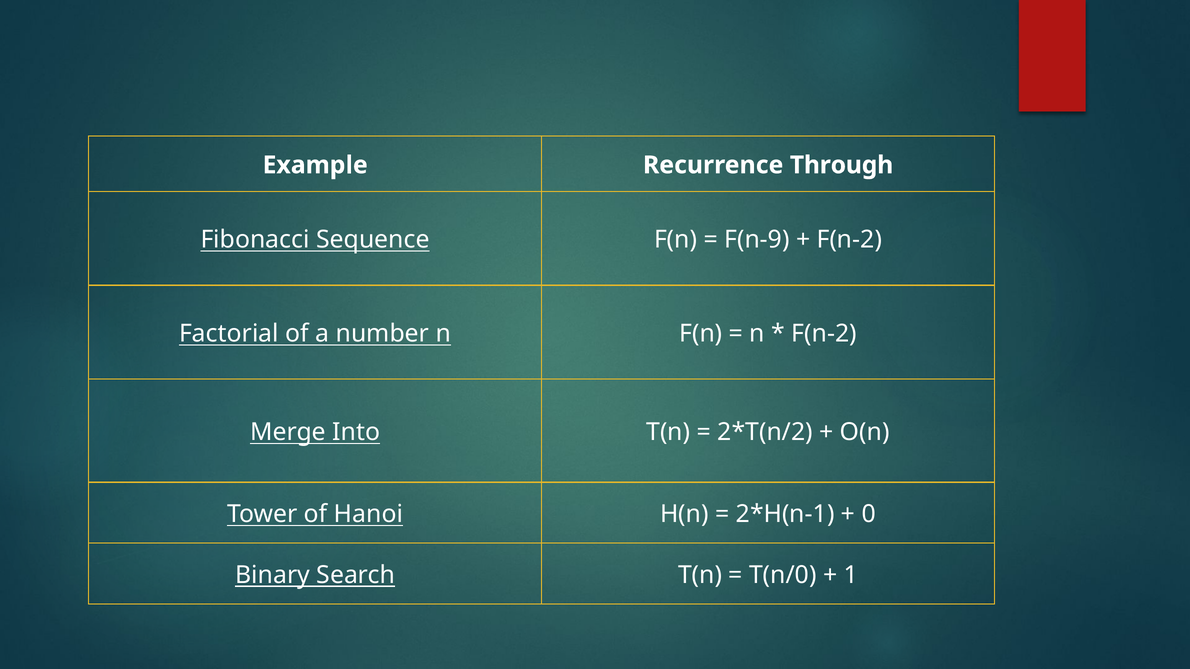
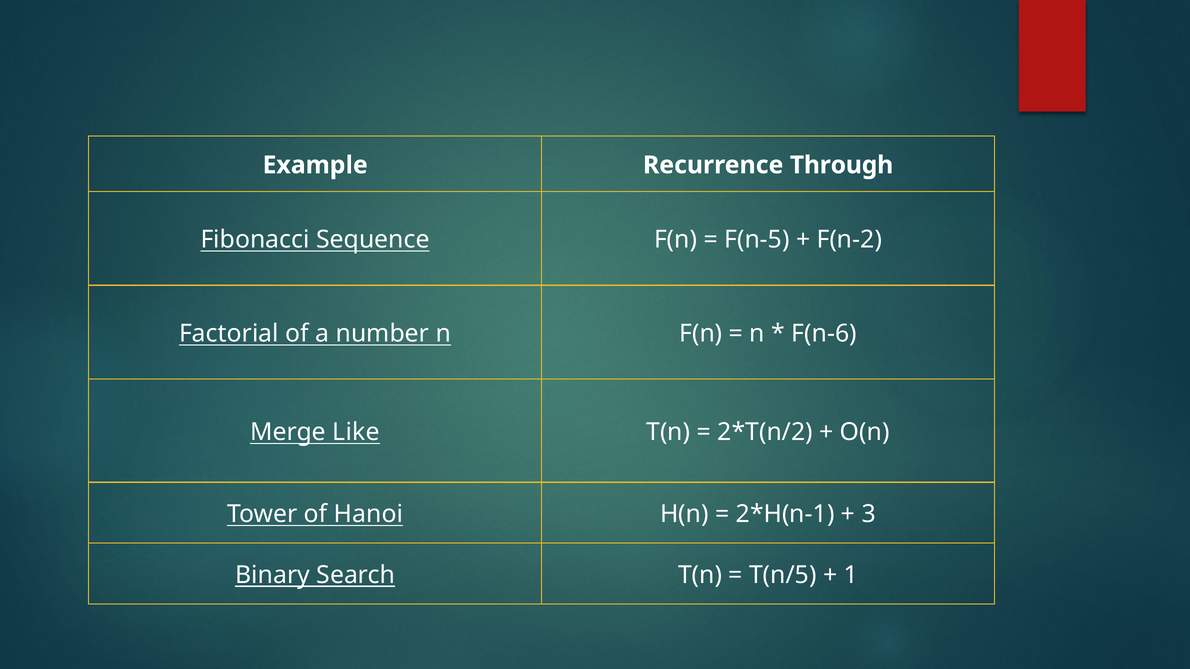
F(n-9: F(n-9 -> F(n-5
F(n-2 at (824, 334): F(n-2 -> F(n-6
Into: Into -> Like
0: 0 -> 3
T(n/0: T(n/0 -> T(n/5
